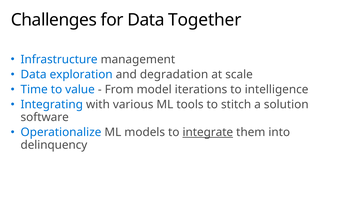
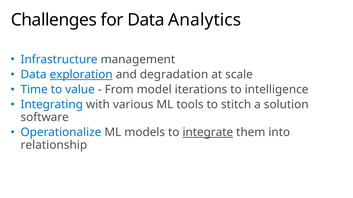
Together: Together -> Analytics
exploration underline: none -> present
delinquency: delinquency -> relationship
